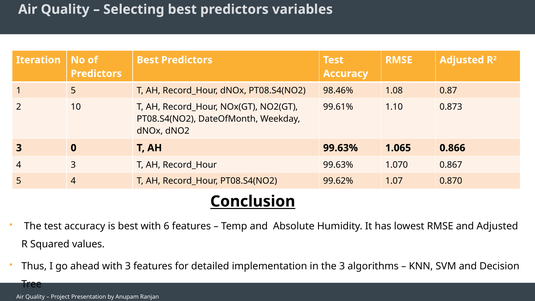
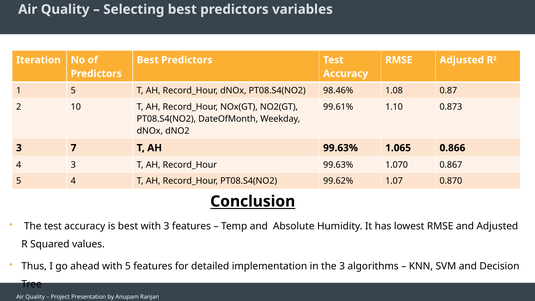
0: 0 -> 7
with 6: 6 -> 3
with 3: 3 -> 5
